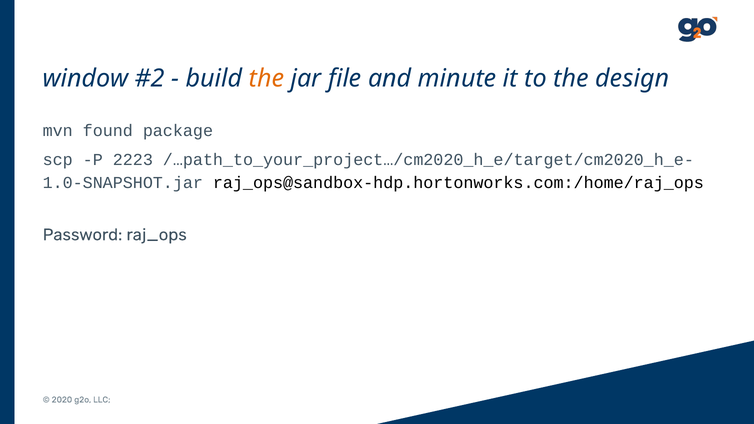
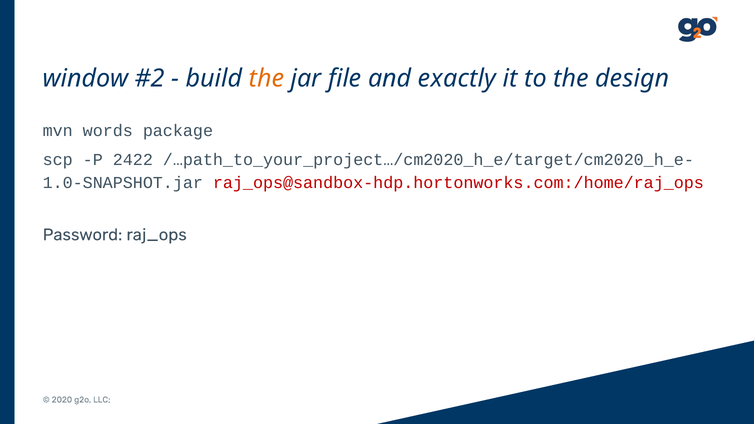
minute: minute -> exactly
found: found -> words
2223: 2223 -> 2422
raj_ops@sandbox-hdp.hortonworks.com:/home/raj_ops colour: black -> red
